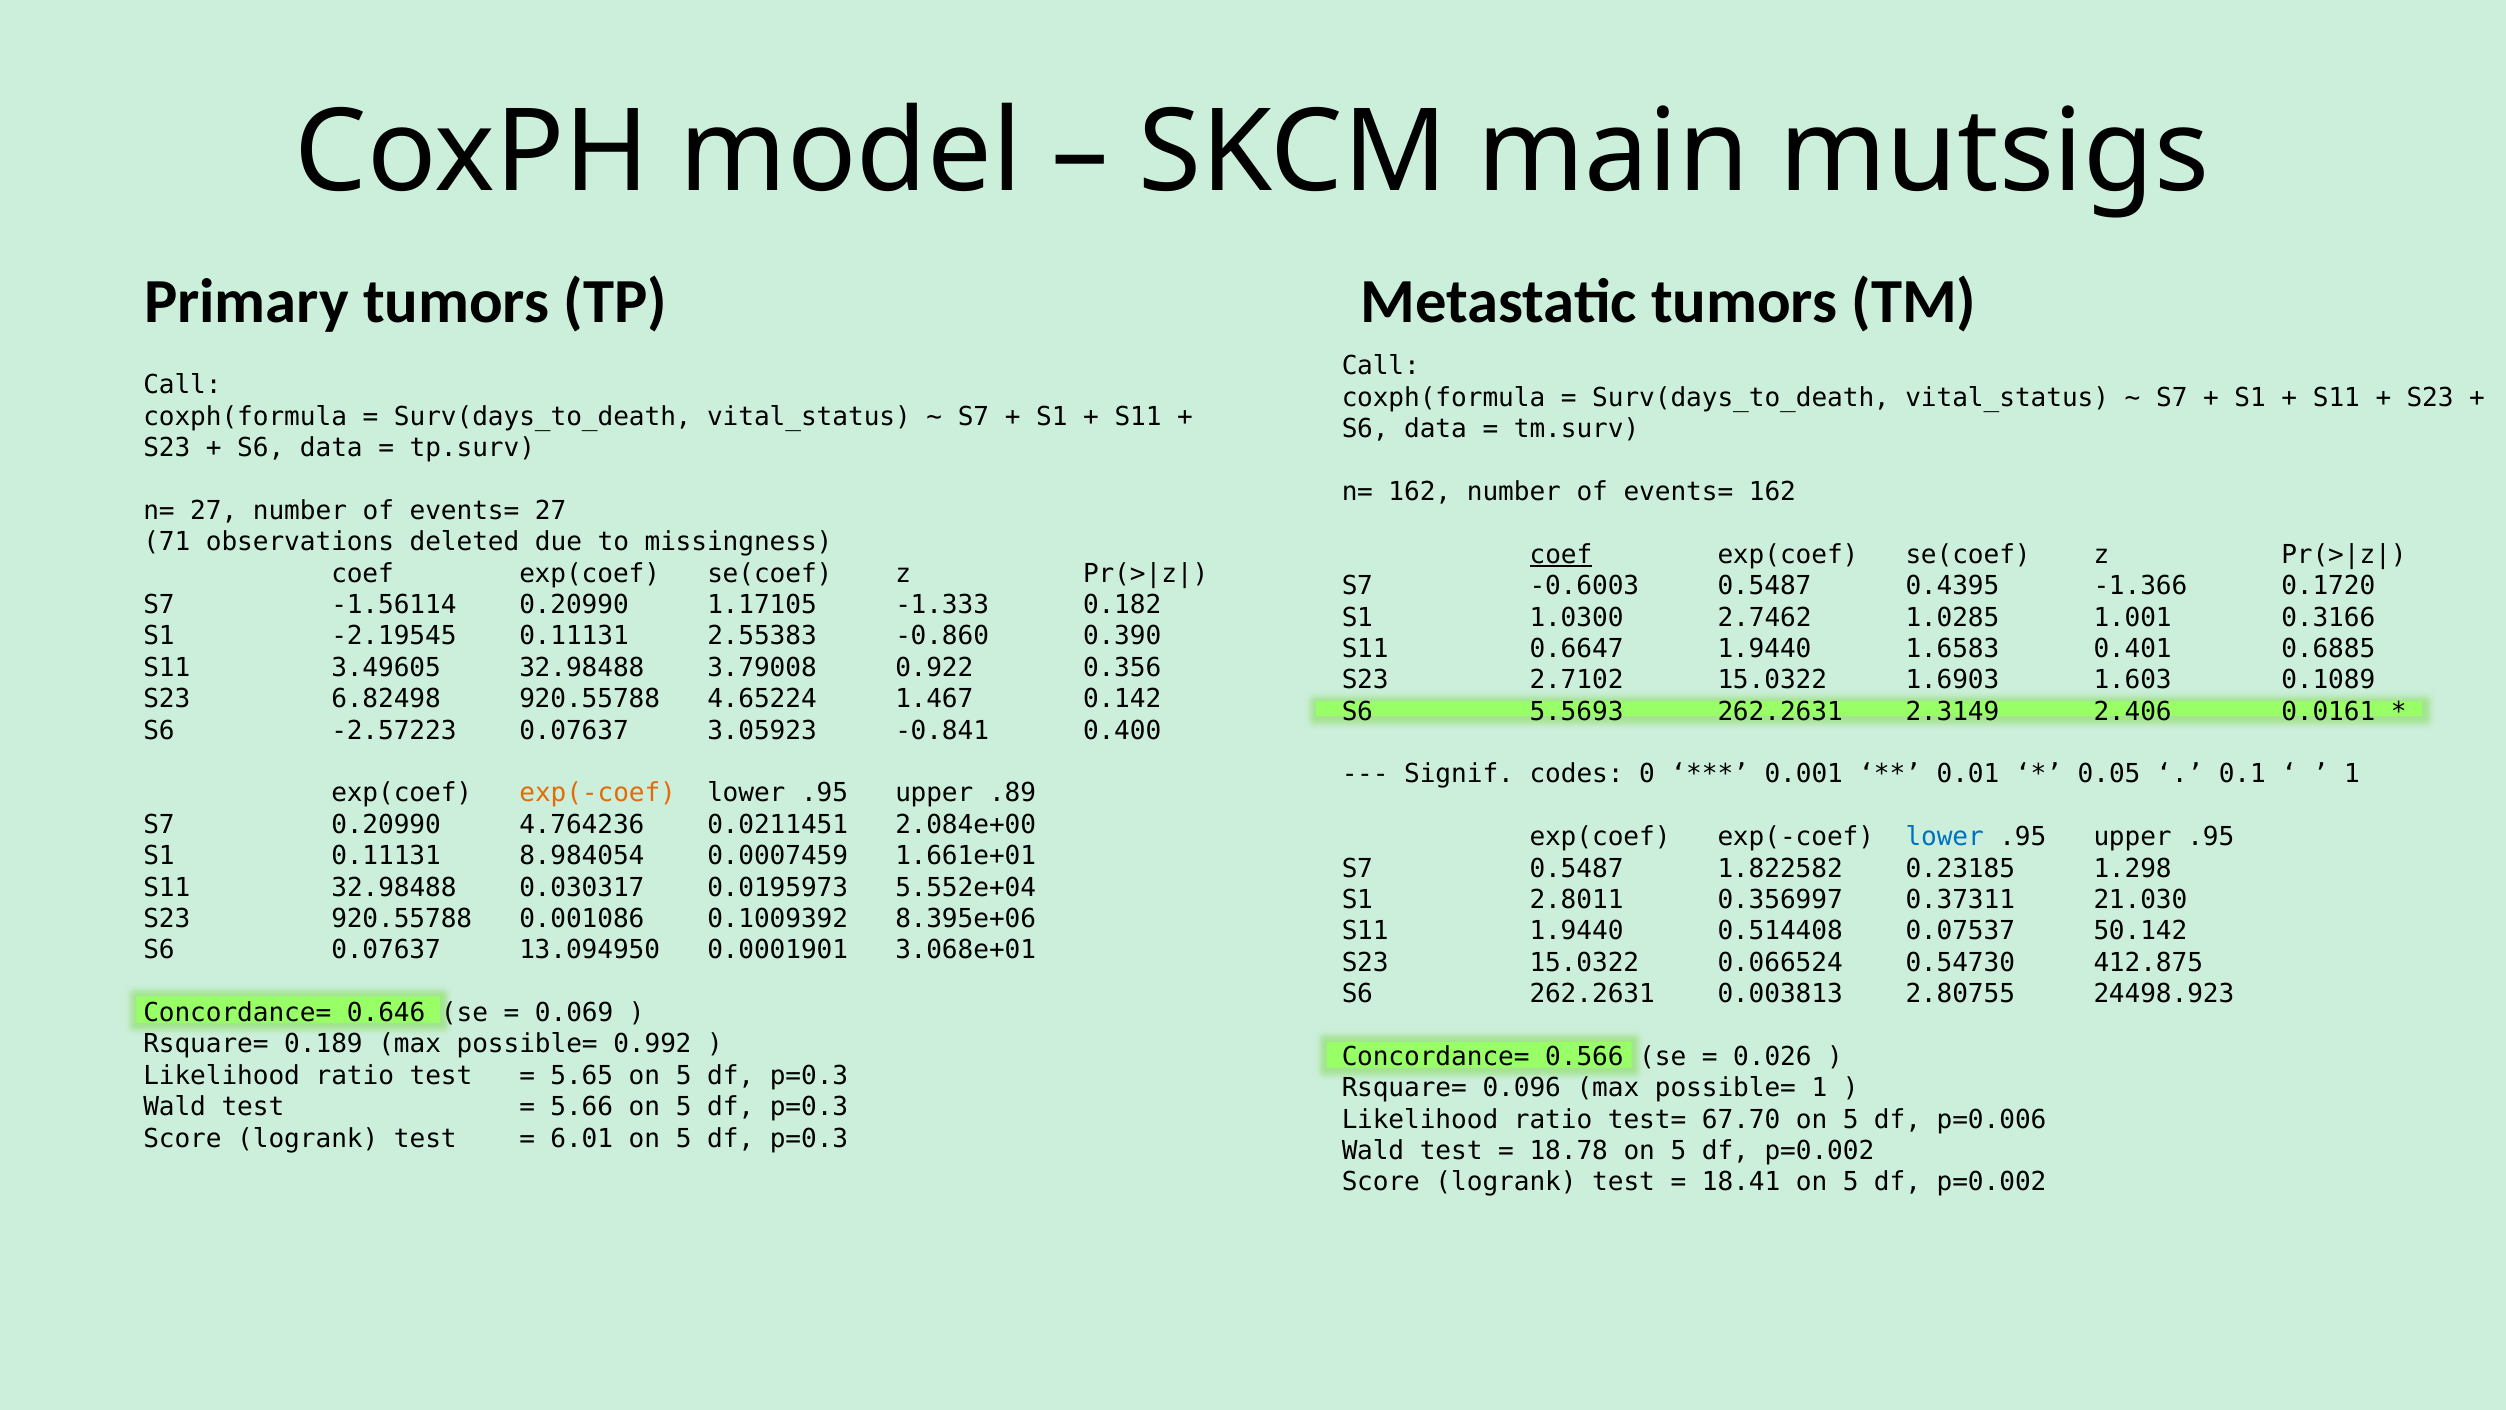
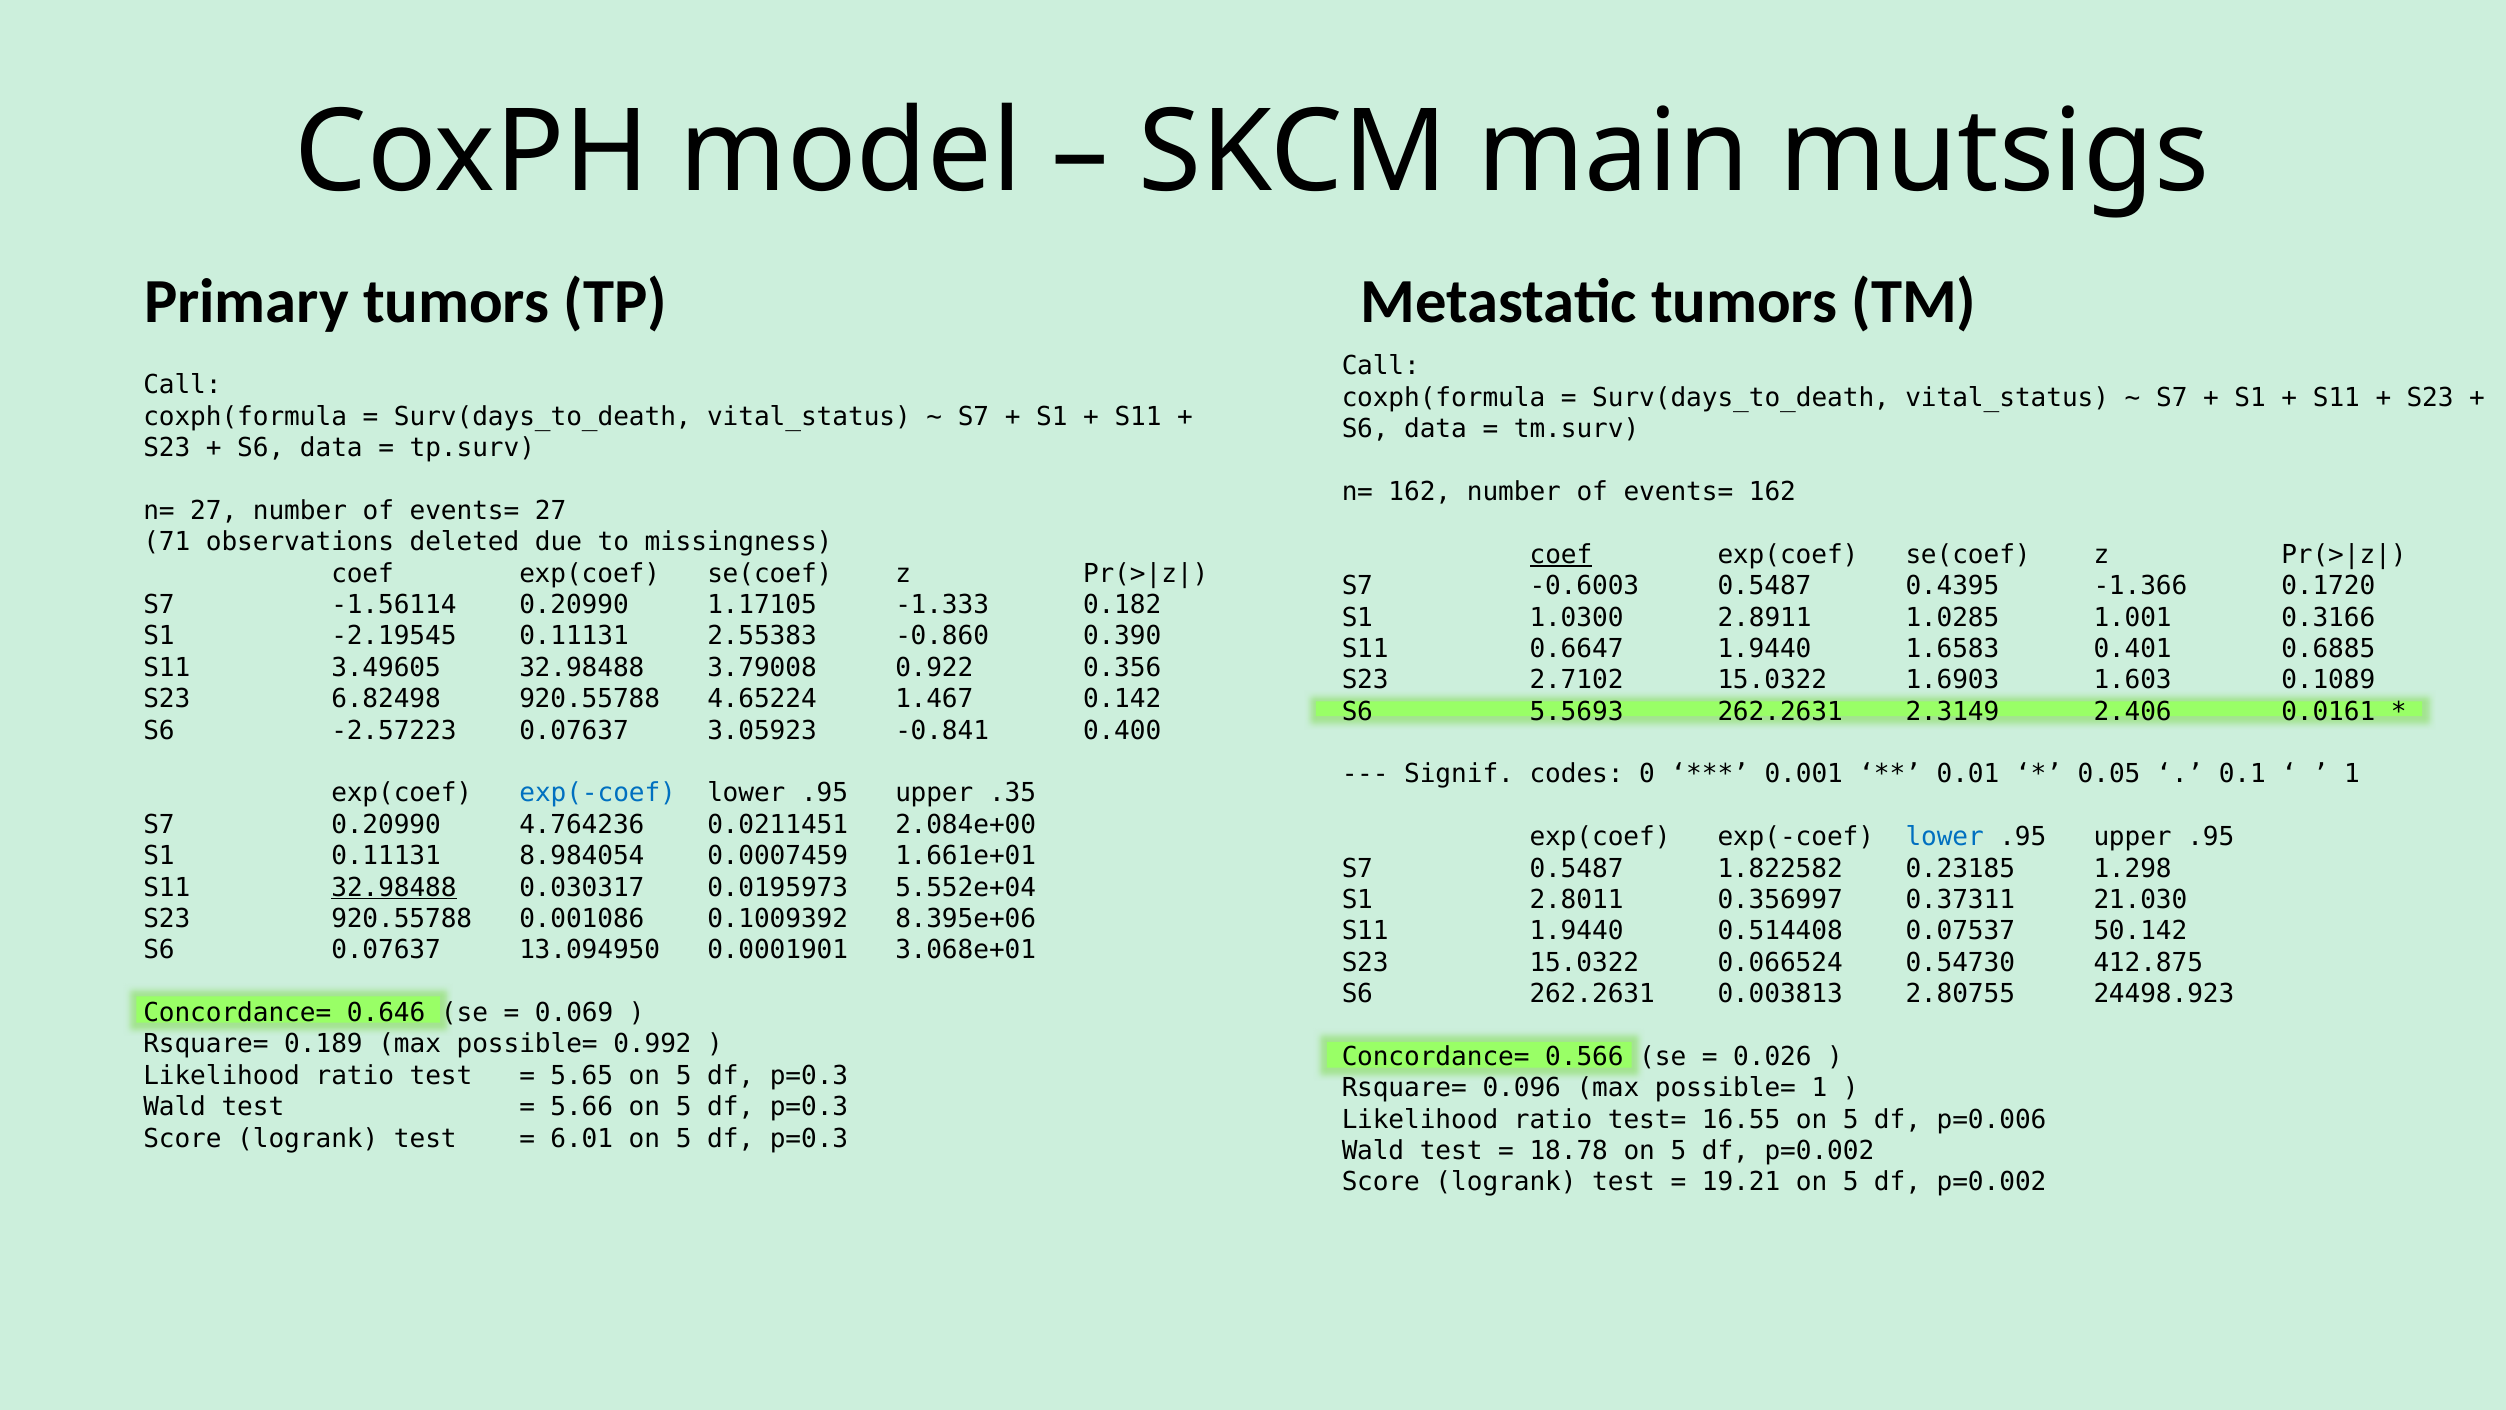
2.7462: 2.7462 -> 2.8911
exp(-coef at (598, 793) colour: orange -> blue
.89: .89 -> .35
32.98488 at (394, 887) underline: none -> present
67.70: 67.70 -> 16.55
18.41: 18.41 -> 19.21
